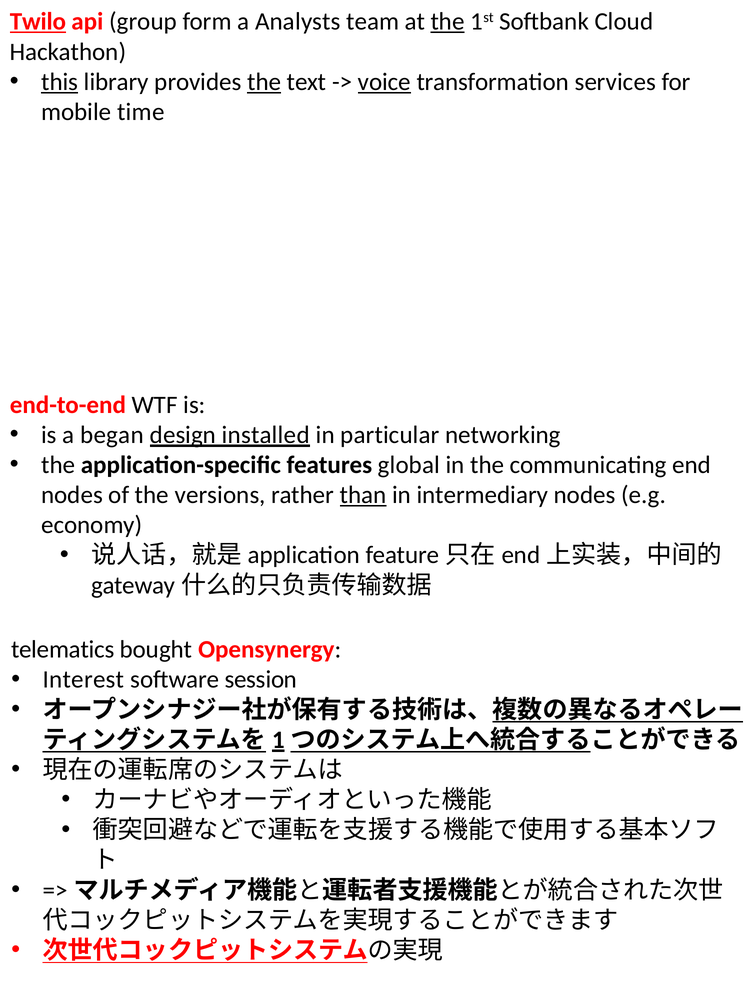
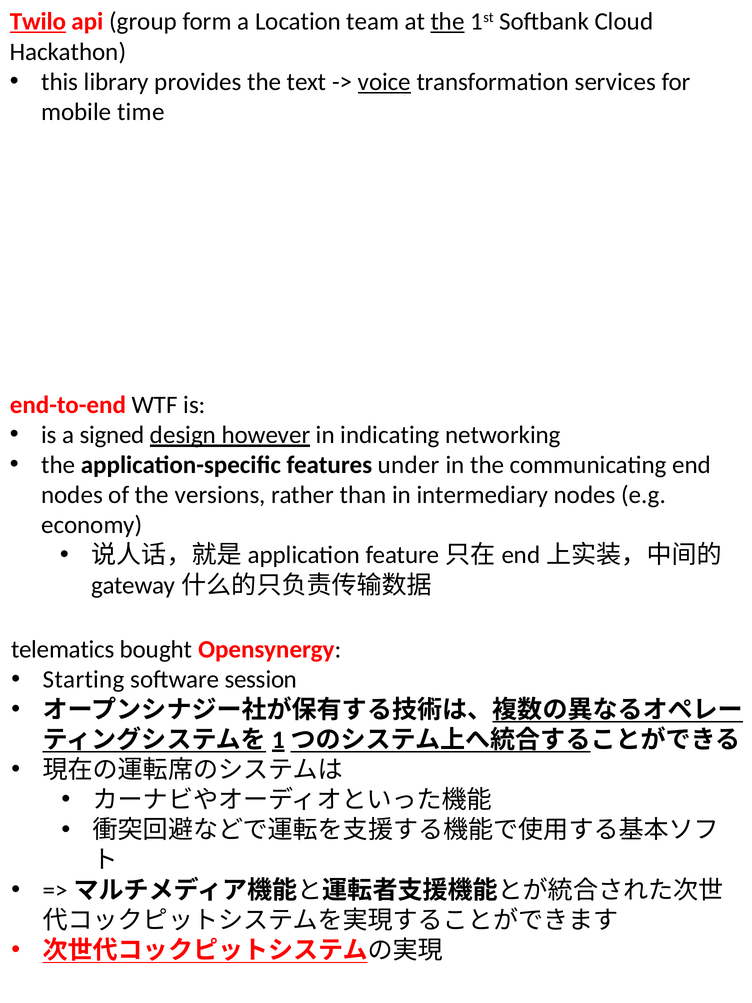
Analysts: Analysts -> Location
this underline: present -> none
the at (264, 82) underline: present -> none
began: began -> signed
installed: installed -> however
particular: particular -> indicating
global: global -> under
than underline: present -> none
Interest: Interest -> Starting
